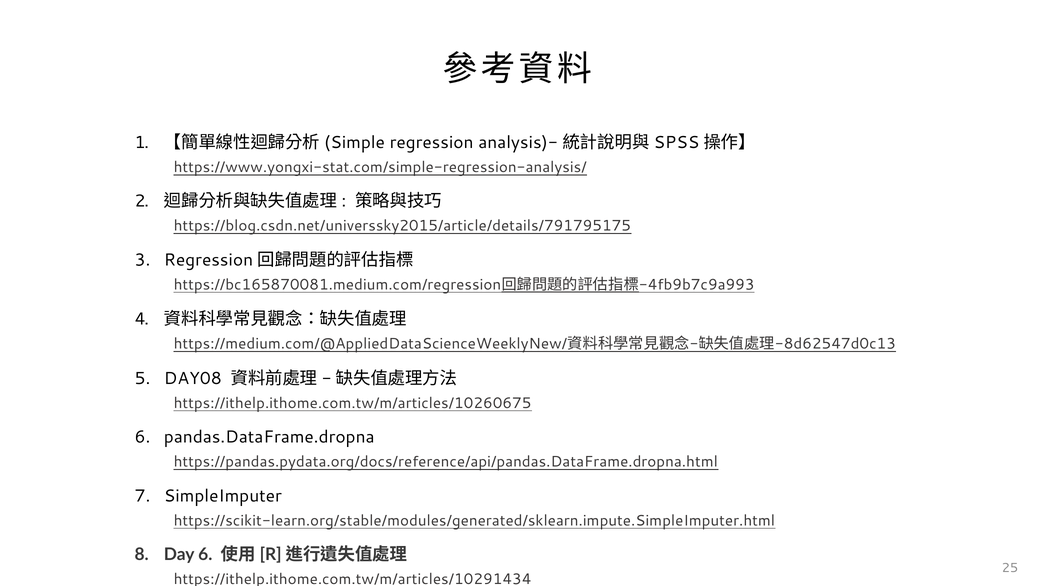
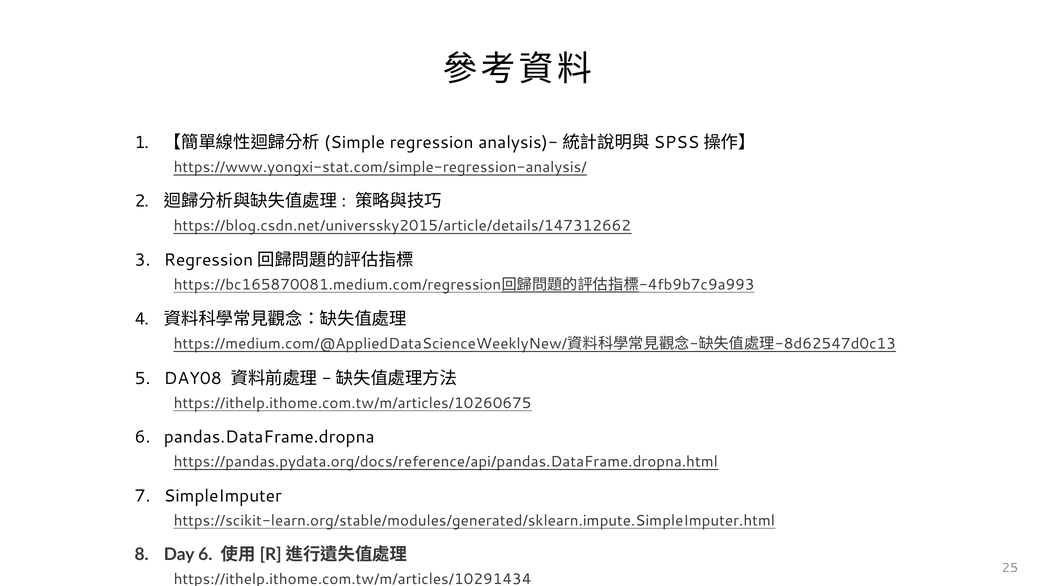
https://blog.csdn.net/universsky2015/article/details/791795175: https://blog.csdn.net/universsky2015/article/details/791795175 -> https://blog.csdn.net/universsky2015/article/details/147312662
